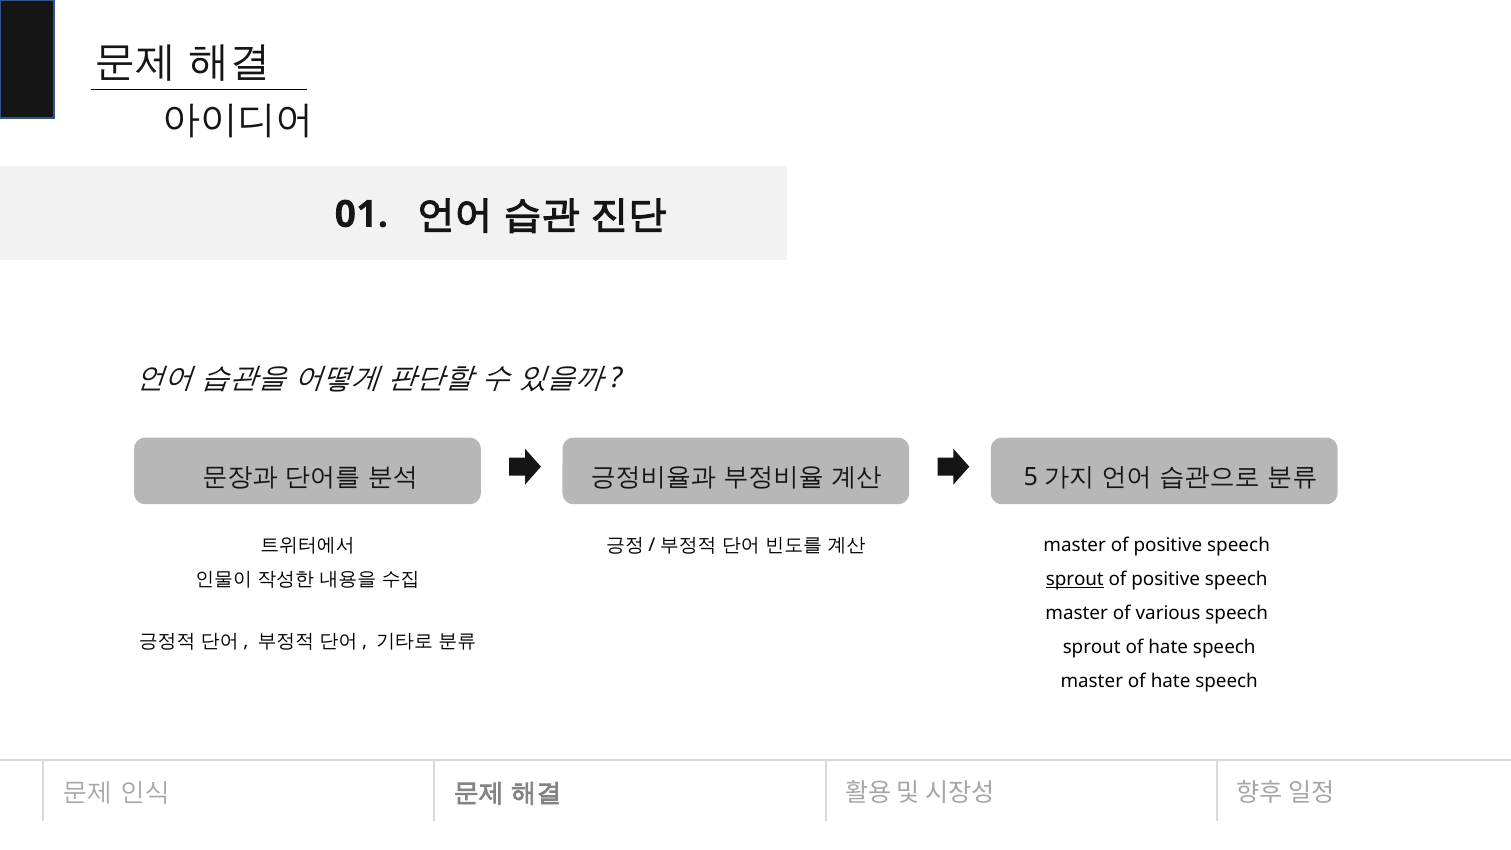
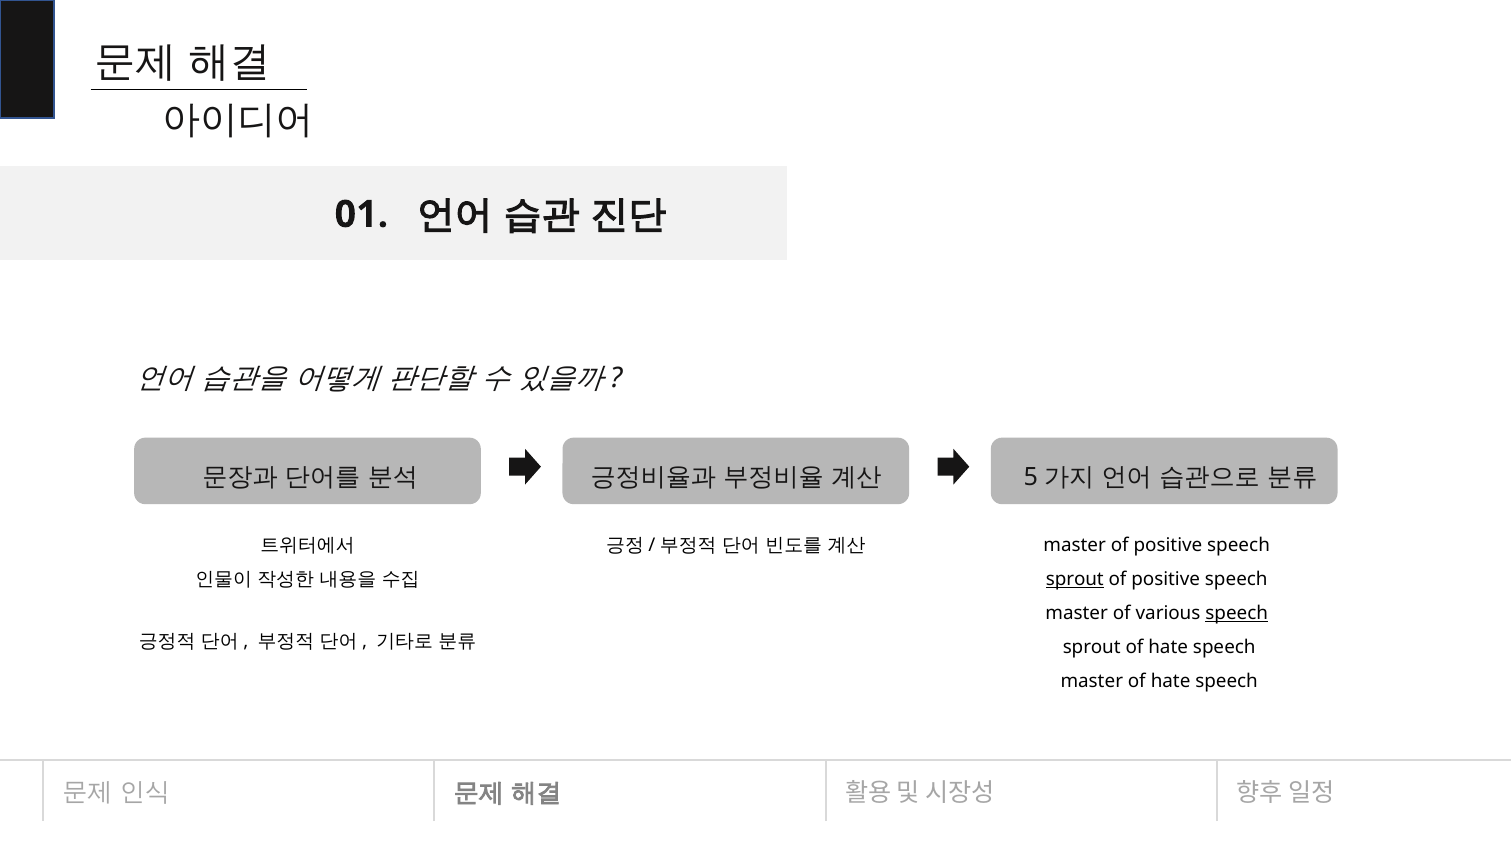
speech at (1237, 613) underline: none -> present
